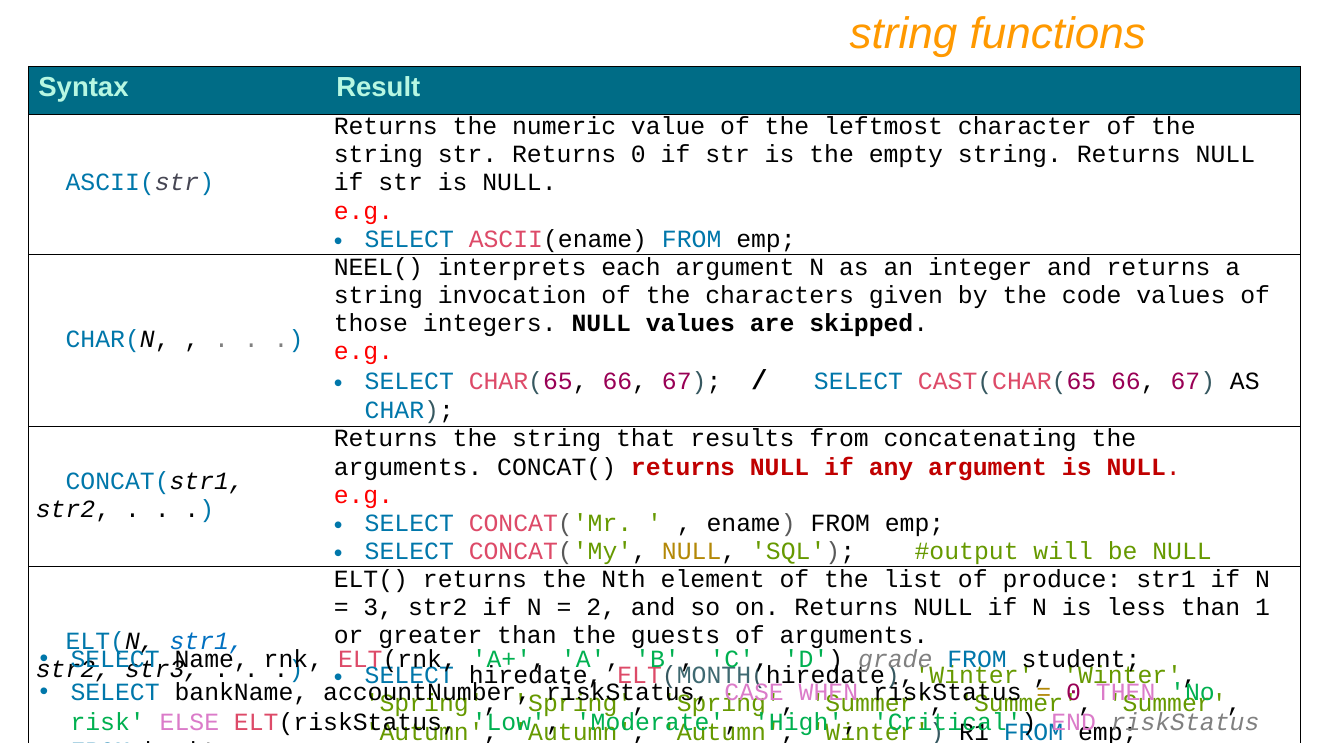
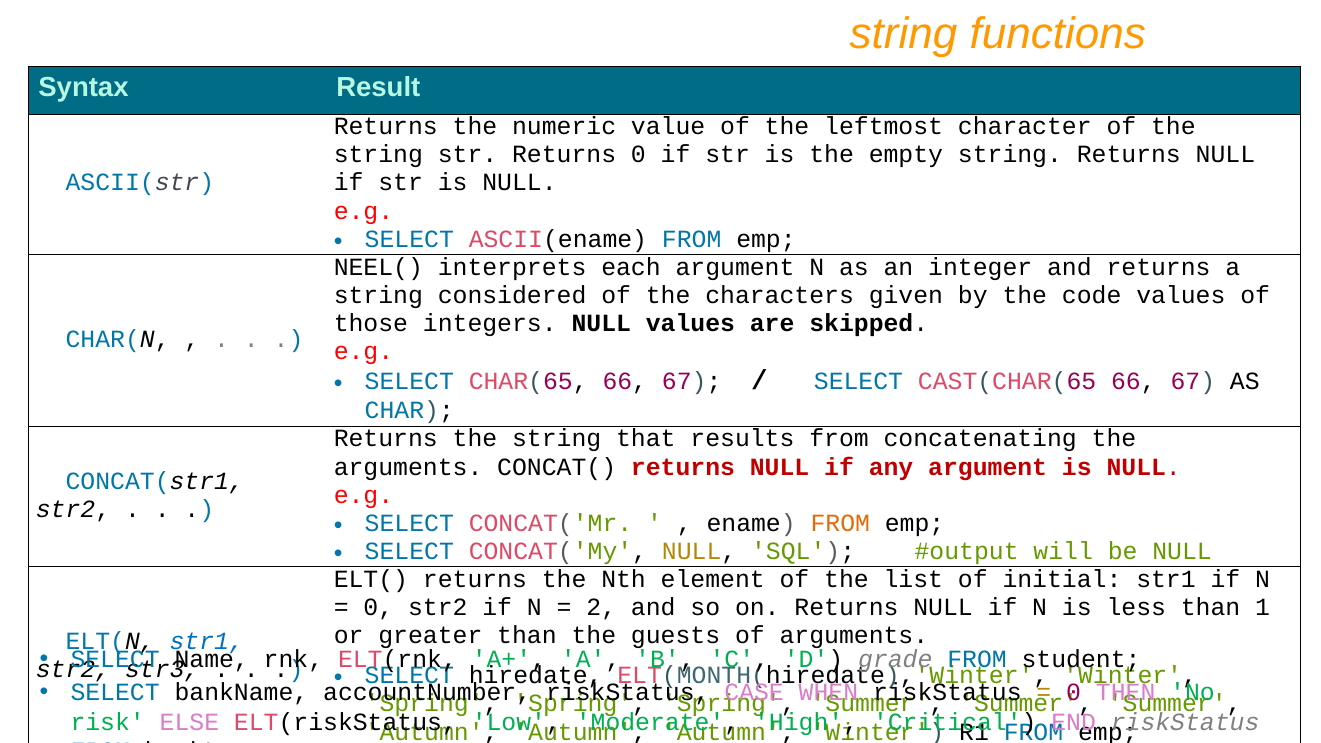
invocation: invocation -> considered
FROM at (840, 523) colour: black -> orange
produce: produce -> initial
3 at (378, 607): 3 -> 0
